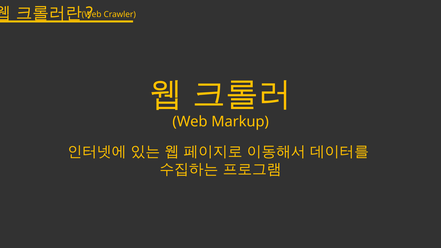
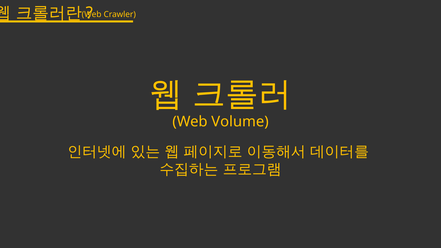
Markup: Markup -> Volume
